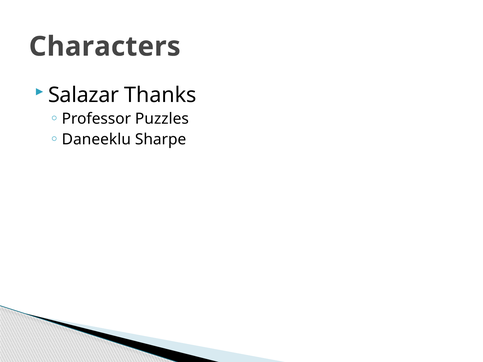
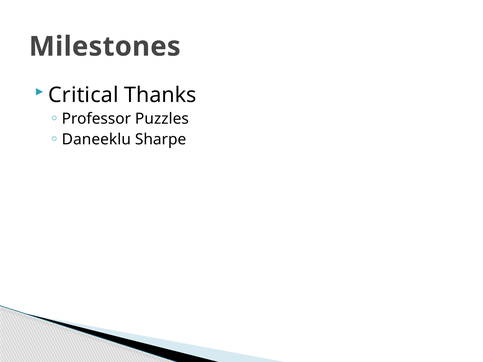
Characters: Characters -> Milestones
Salazar: Salazar -> Critical
